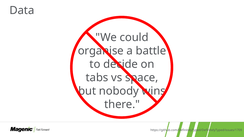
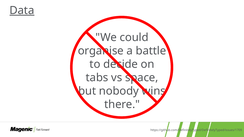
Data underline: none -> present
